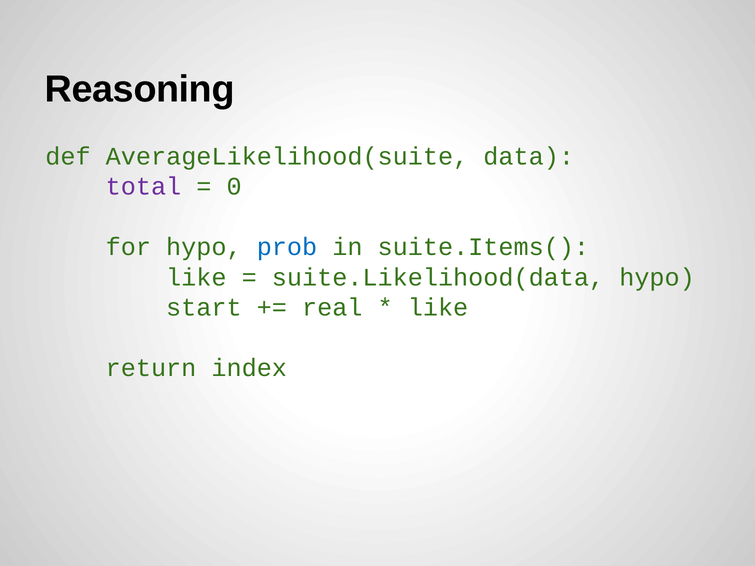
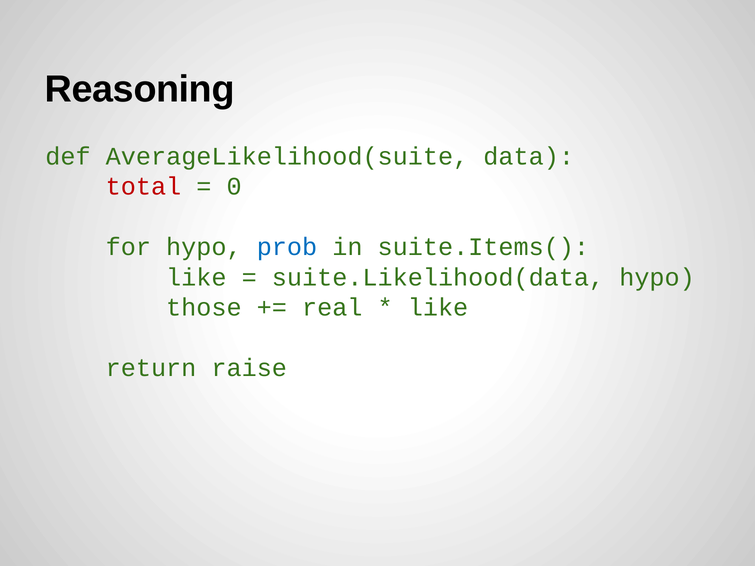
total colour: purple -> red
start: start -> those
index: index -> raise
